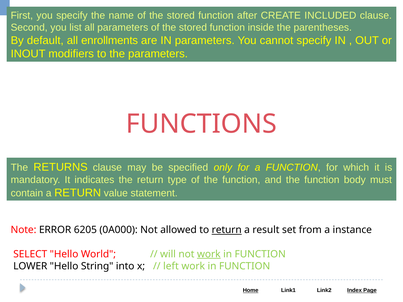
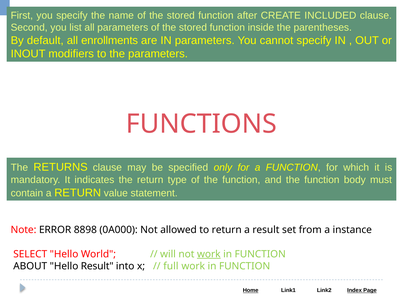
6205: 6205 -> 8898
return at (227, 230) underline: present -> none
LOWER: LOWER -> ABOUT
Hello String: String -> Result
left: left -> full
